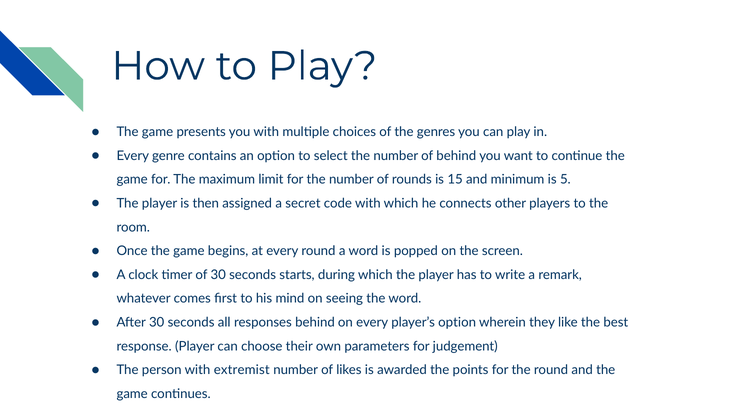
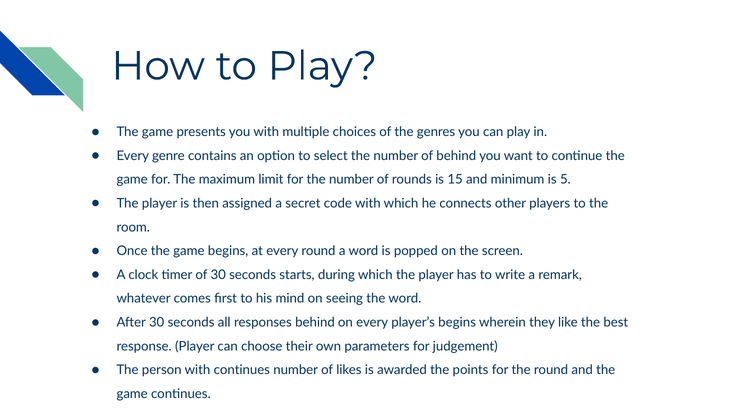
player’s option: option -> begins
with extremist: extremist -> continues
